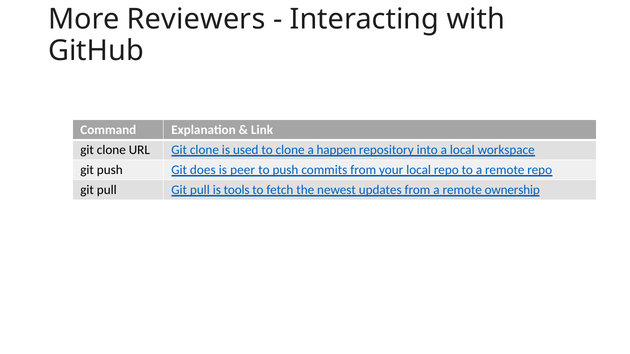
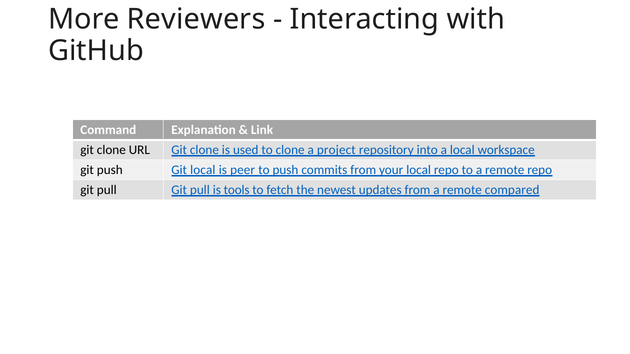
happen: happen -> project
Git does: does -> local
ownership: ownership -> compared
